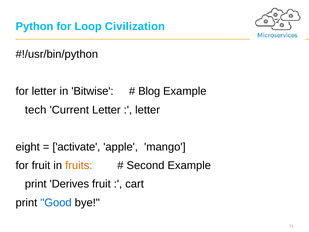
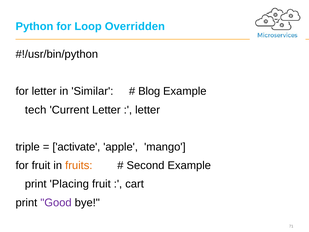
Civilization: Civilization -> Overridden
Bitwise: Bitwise -> Similar
eight: eight -> triple
Derives: Derives -> Placing
Good colour: blue -> purple
